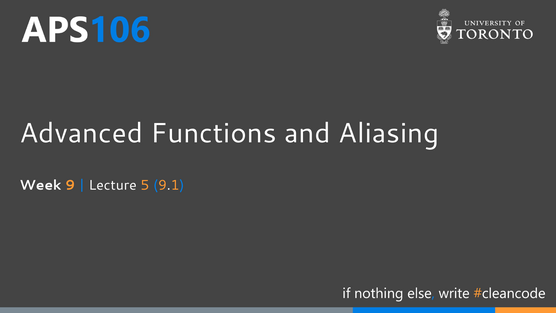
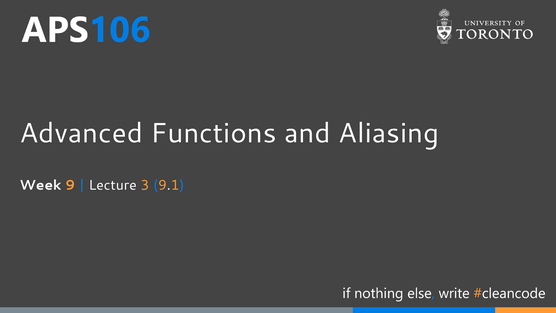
5: 5 -> 3
